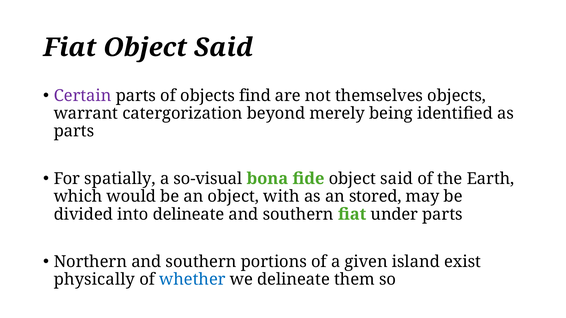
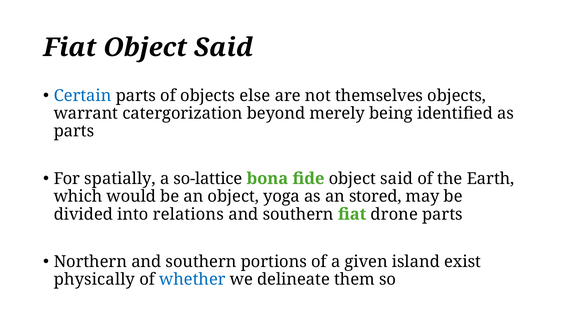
Certain colour: purple -> blue
find: find -> else
so-visual: so-visual -> so-lattice
with: with -> yoga
into delineate: delineate -> relations
under: under -> drone
